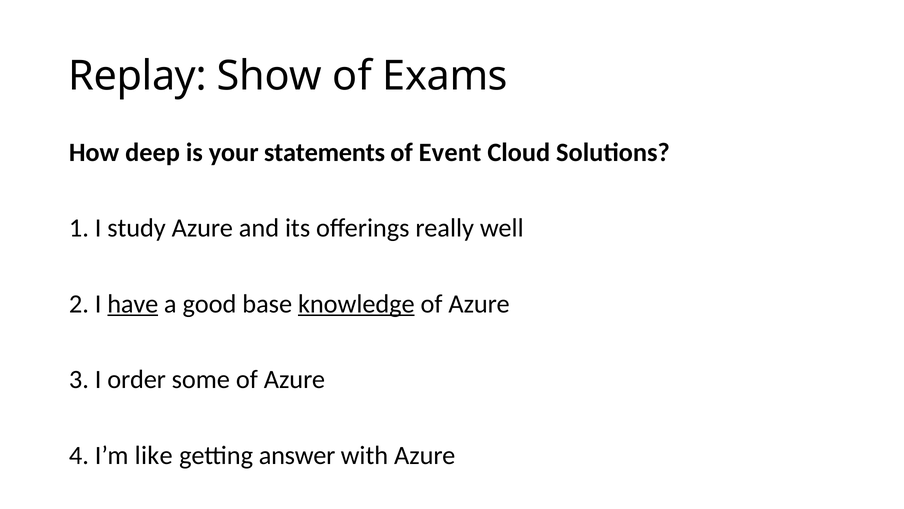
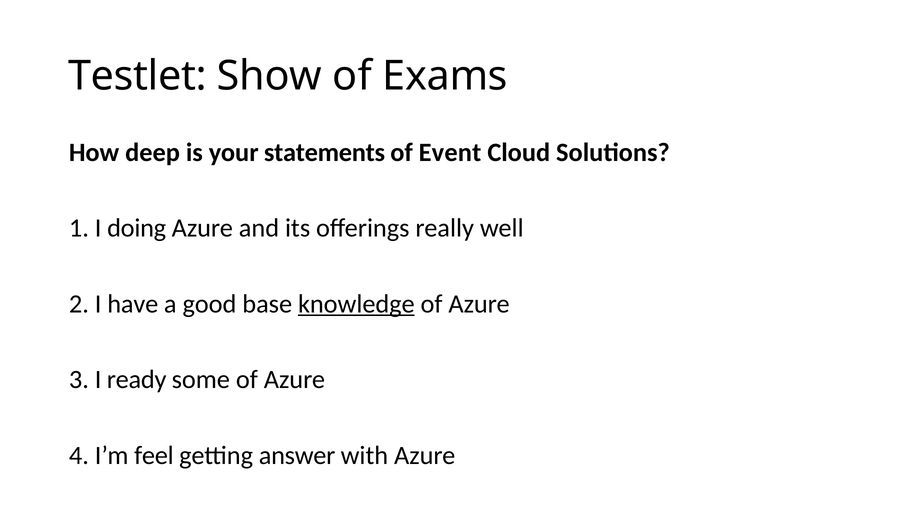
Replay: Replay -> Testlet
study: study -> doing
have underline: present -> none
order: order -> ready
like: like -> feel
